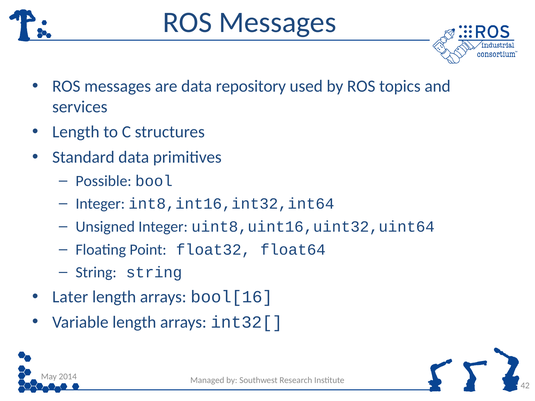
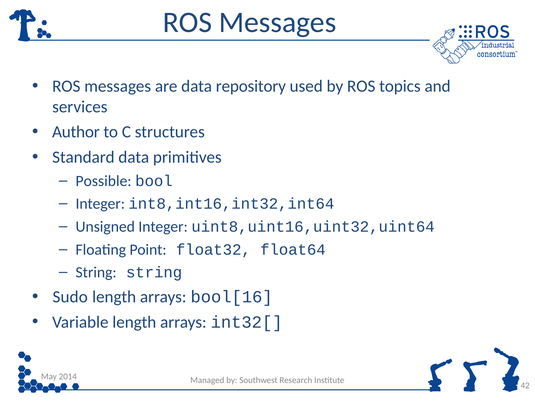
Length at (76, 132): Length -> Author
Later: Later -> Sudo
